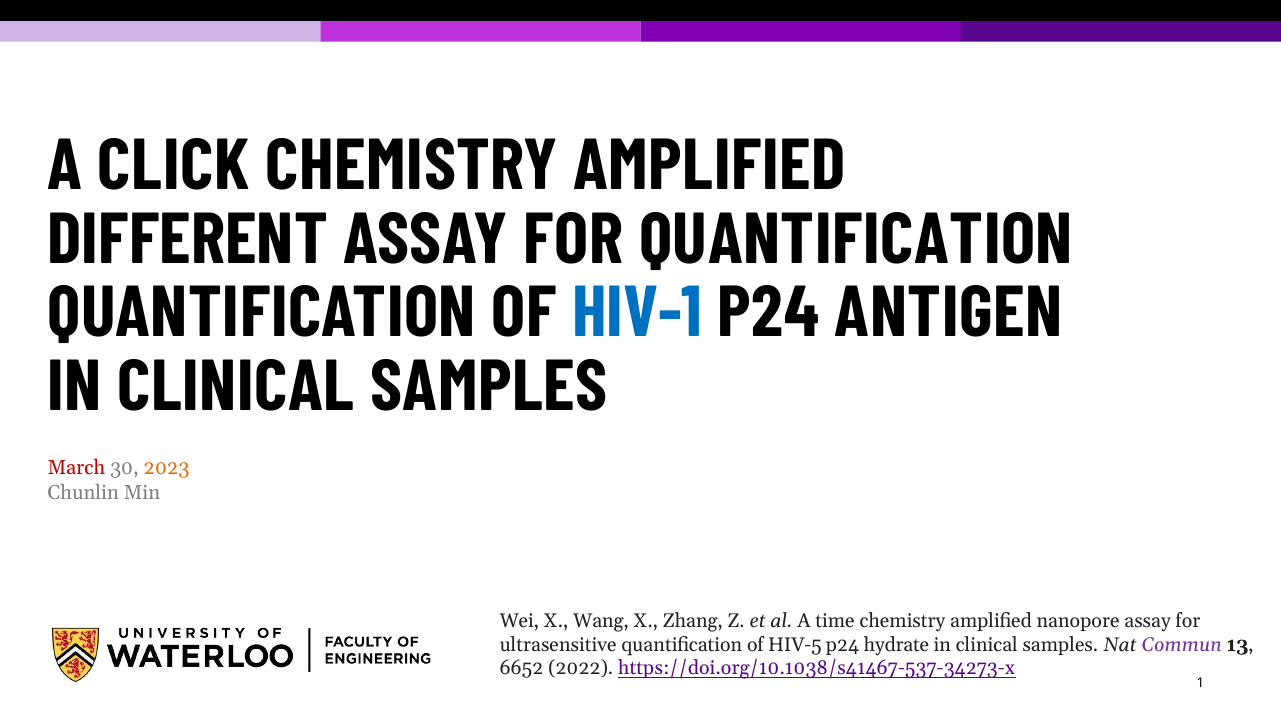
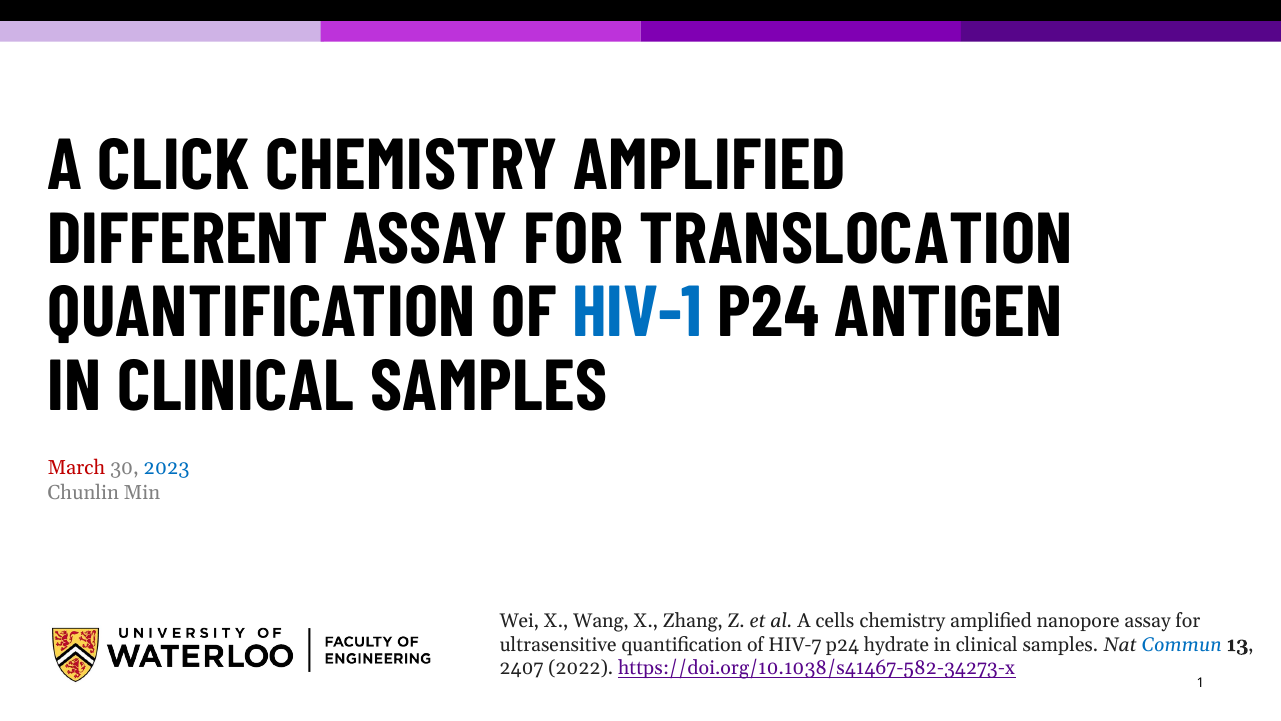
FOR QUANTIFICATION: QUANTIFICATION -> TRANSLOCATION
2023 colour: orange -> blue
time: time -> cells
HIV-5: HIV-5 -> HIV-7
Commun colour: purple -> blue
6652: 6652 -> 2407
https://doi.org/10.1038/s41467-537-34273-x: https://doi.org/10.1038/s41467-537-34273-x -> https://doi.org/10.1038/s41467-582-34273-x
